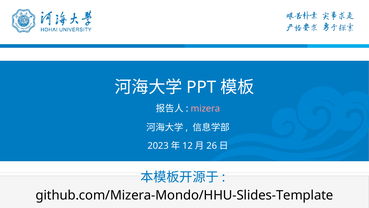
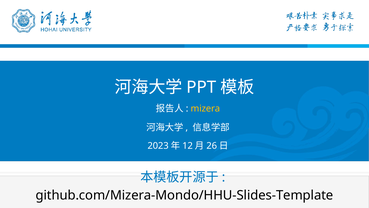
mizera colour: pink -> yellow
